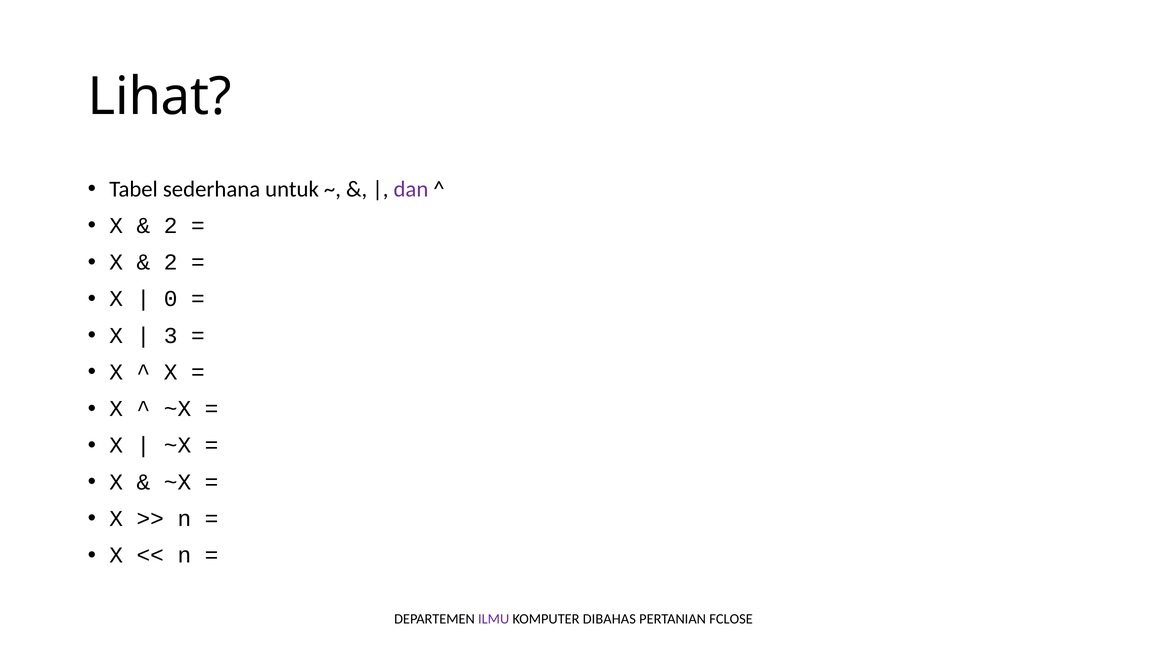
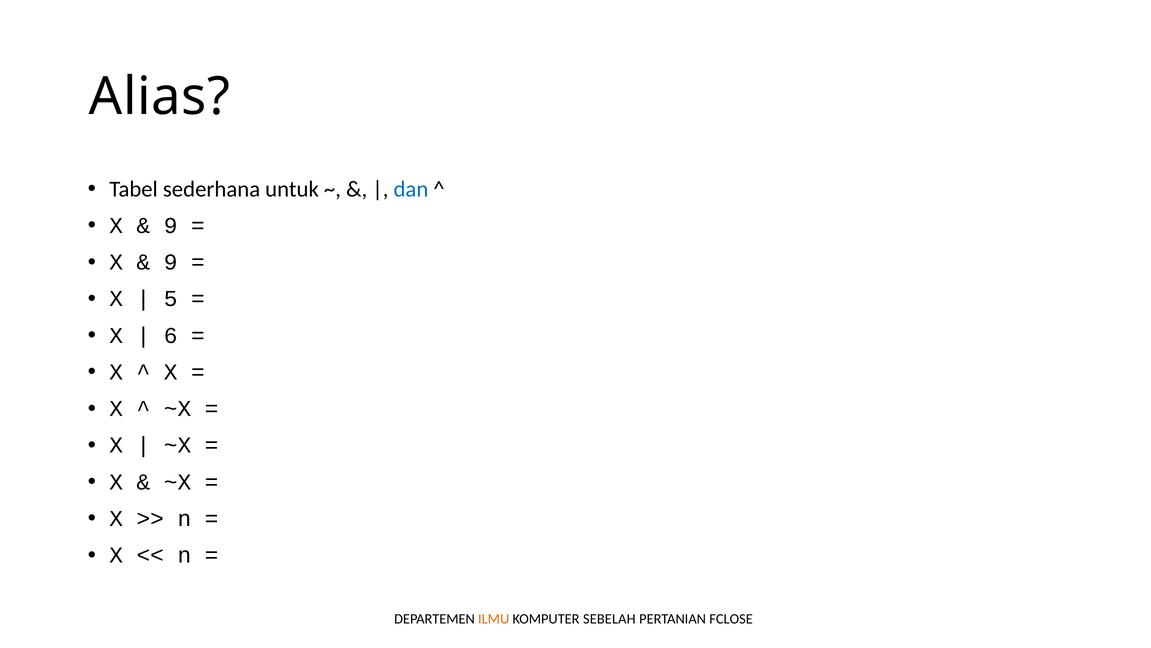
Lihat: Lihat -> Alias
dan colour: purple -> blue
2 at (171, 225): 2 -> 9
2 at (171, 262): 2 -> 9
0: 0 -> 5
3: 3 -> 6
ILMU colour: purple -> orange
DIBAHAS: DIBAHAS -> SEBELAH
